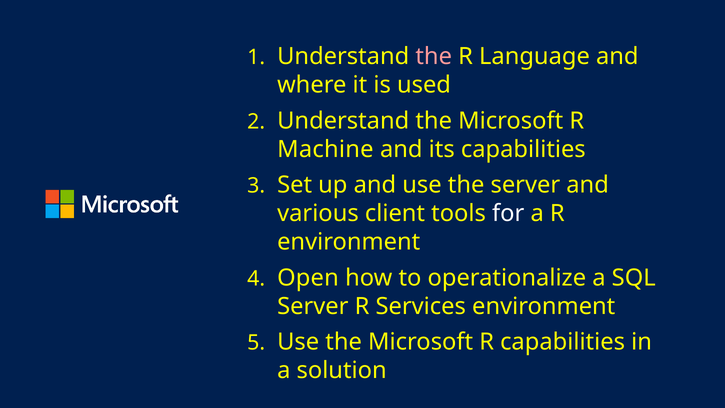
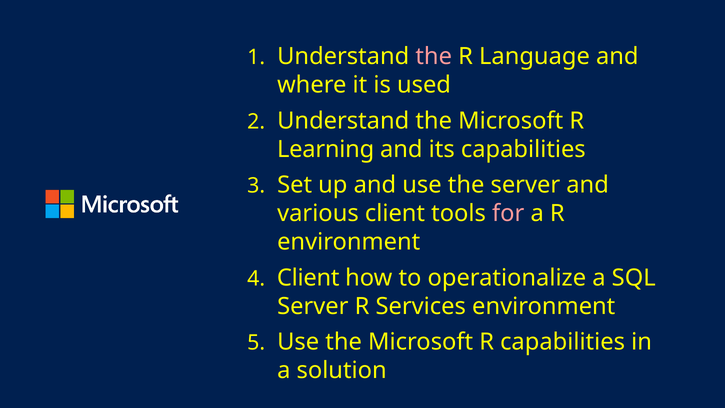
Machine: Machine -> Learning
for colour: white -> pink
Open at (308, 278): Open -> Client
